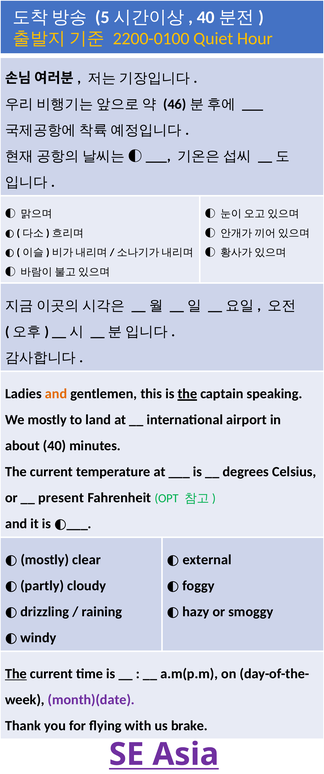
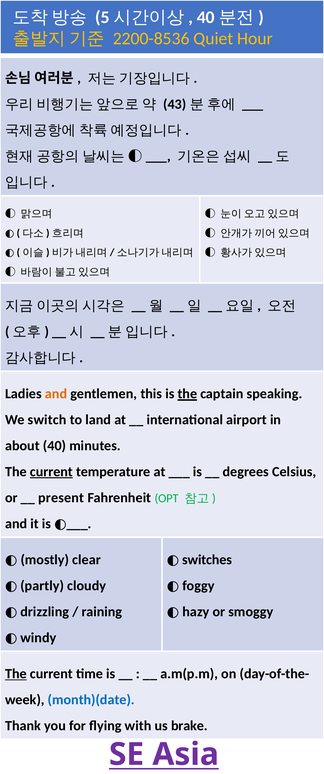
2200-0100: 2200-0100 -> 2200-8536
46: 46 -> 43
We mostly: mostly -> switch
current at (51, 472) underline: none -> present
external: external -> switches
month)(date colour: purple -> blue
